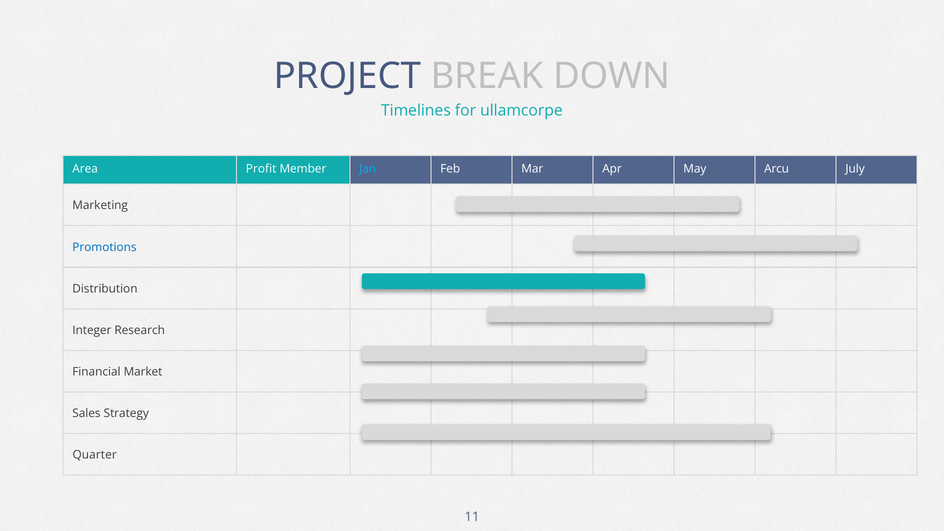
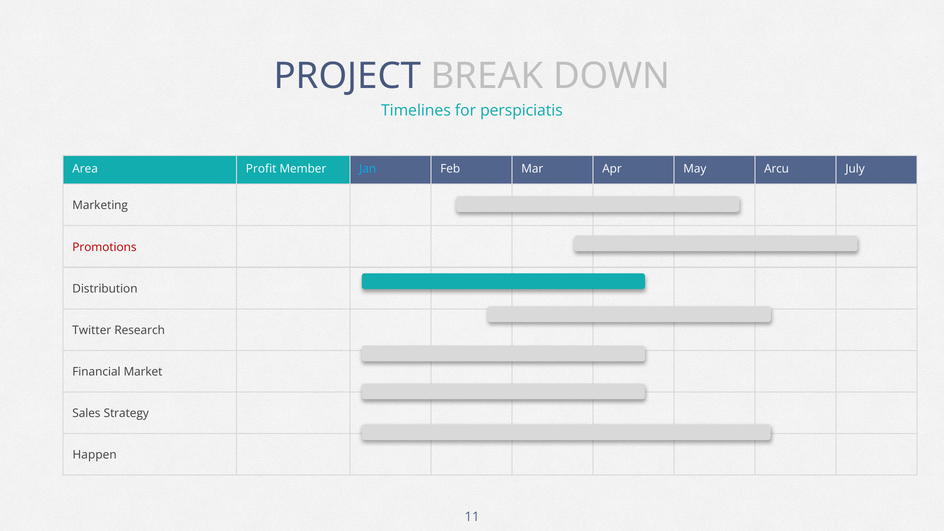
ullamcorpe: ullamcorpe -> perspiciatis
Promotions colour: blue -> red
Integer: Integer -> Twitter
Quarter: Quarter -> Happen
